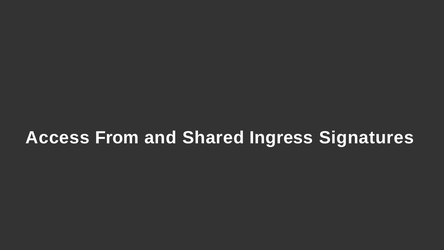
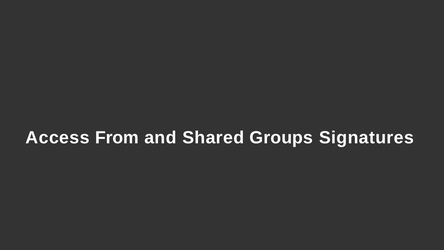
Ingress: Ingress -> Groups
